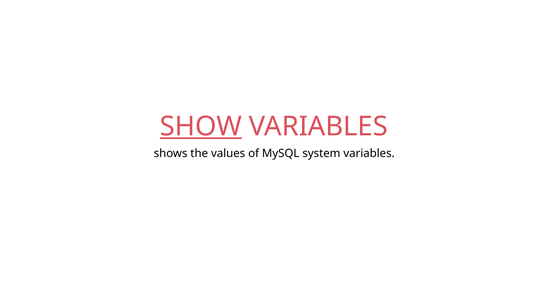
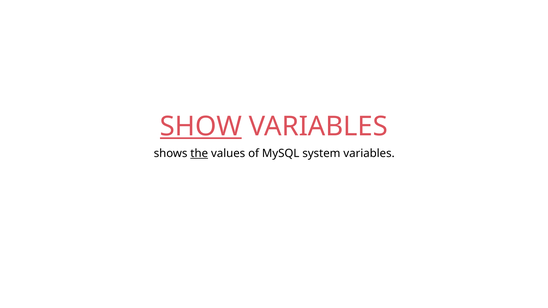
the underline: none -> present
